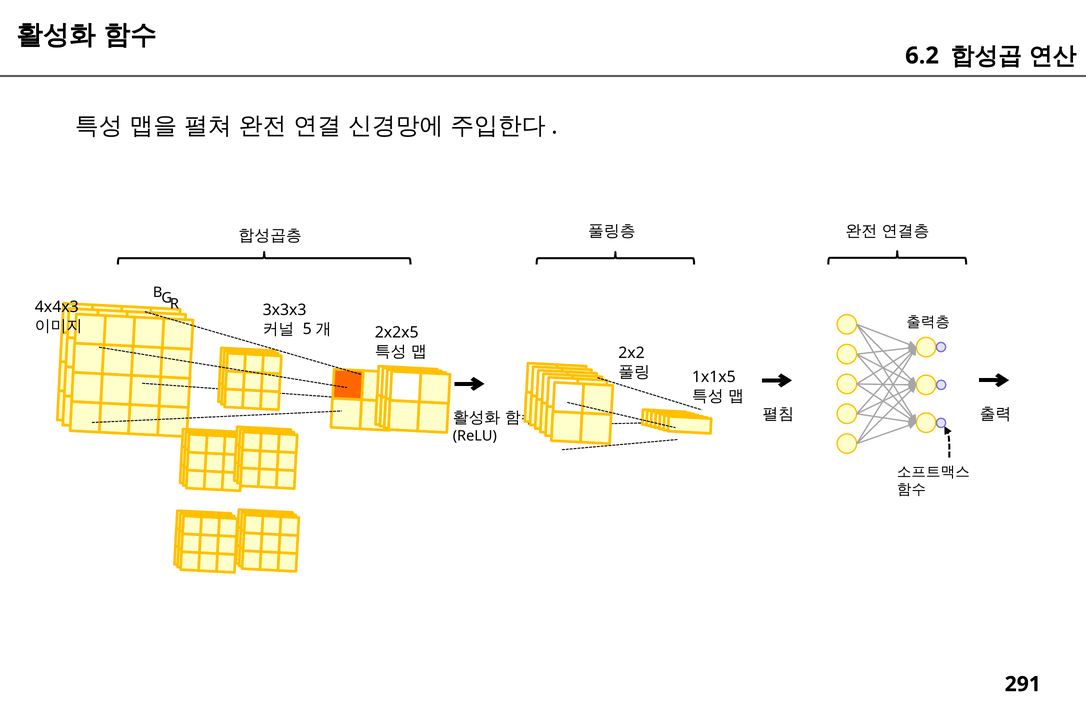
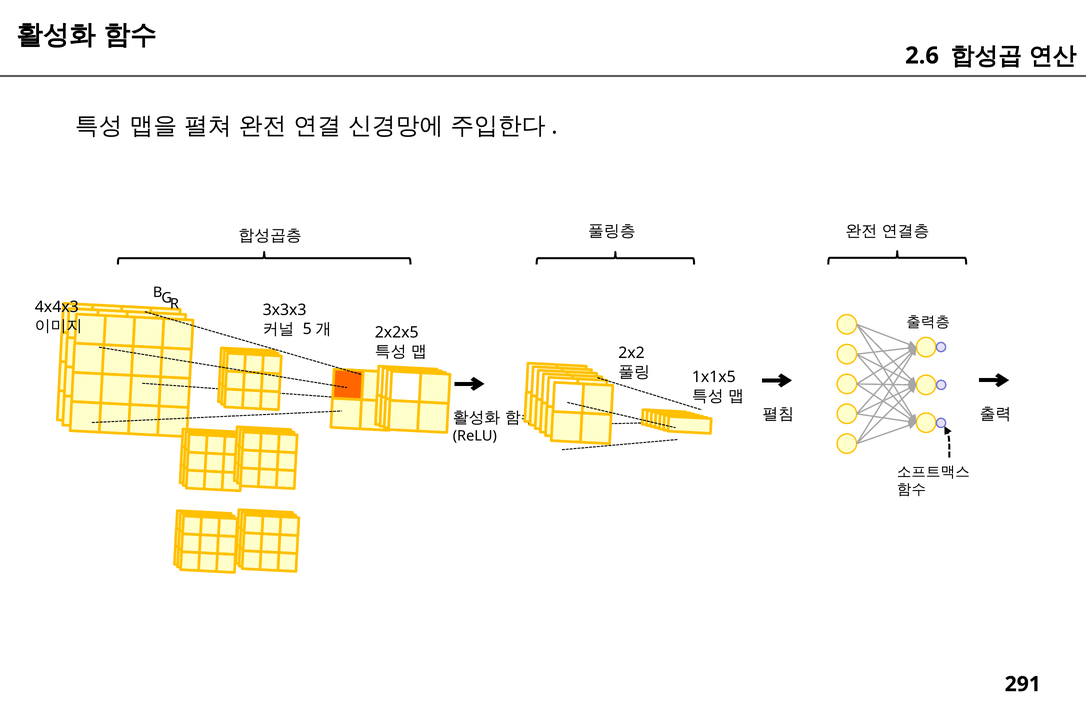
6.2: 6.2 -> 2.6
